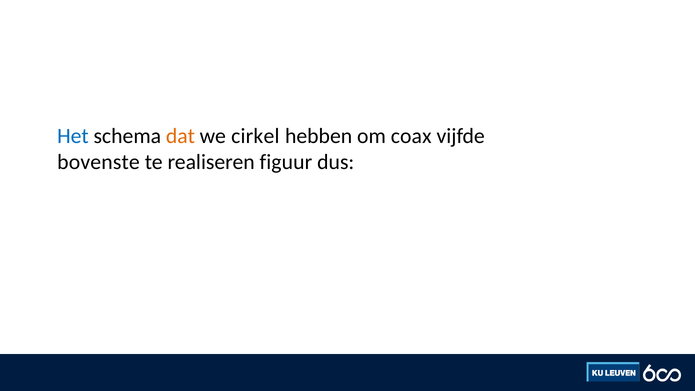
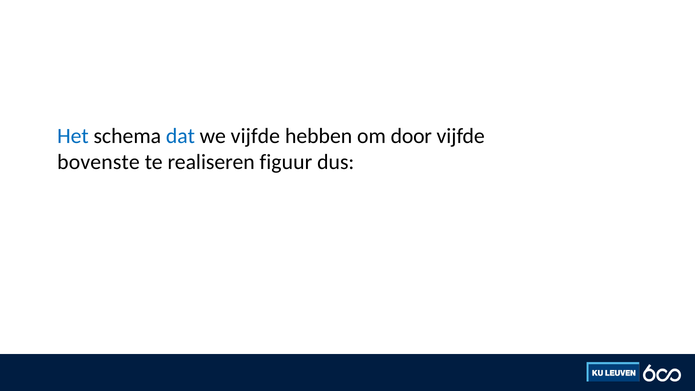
dat colour: orange -> blue
we cirkel: cirkel -> vijfde
coax: coax -> door
